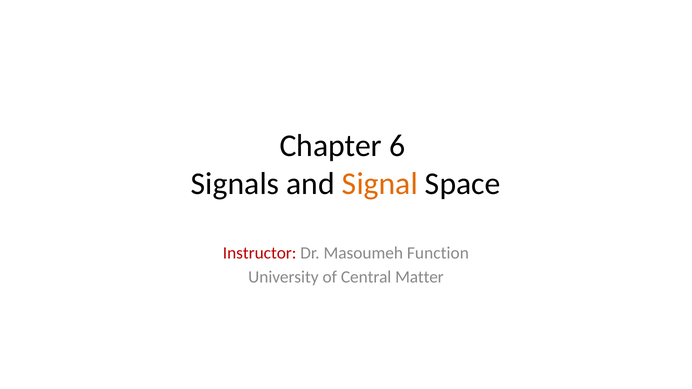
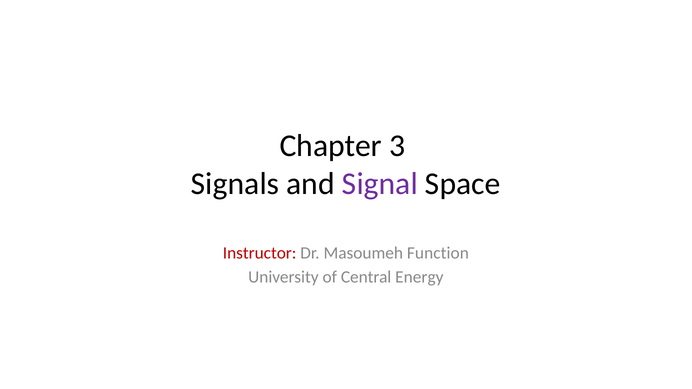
6: 6 -> 3
Signal colour: orange -> purple
Matter: Matter -> Energy
